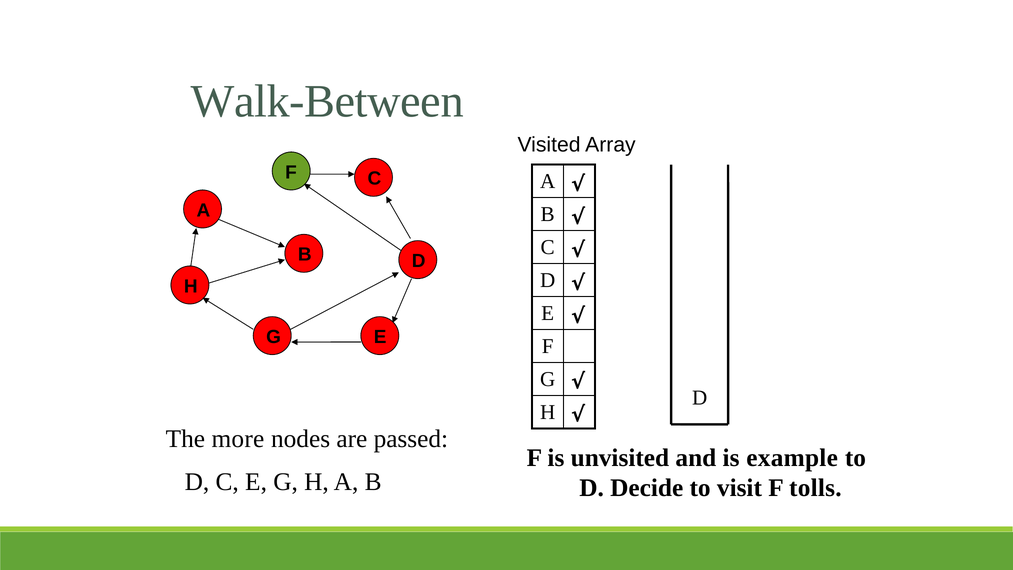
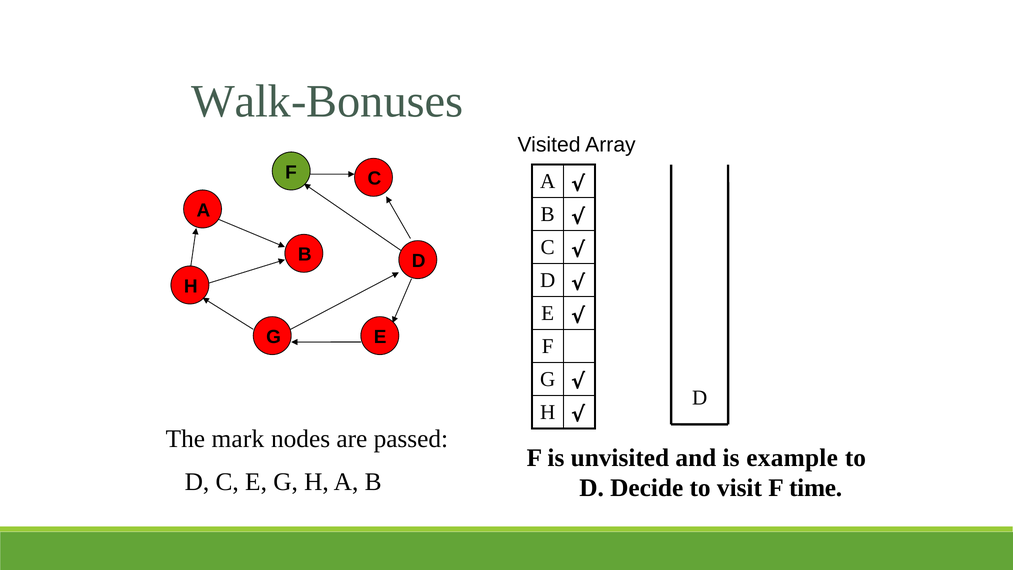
Walk-Between: Walk-Between -> Walk-Bonuses
more: more -> mark
tolls: tolls -> time
